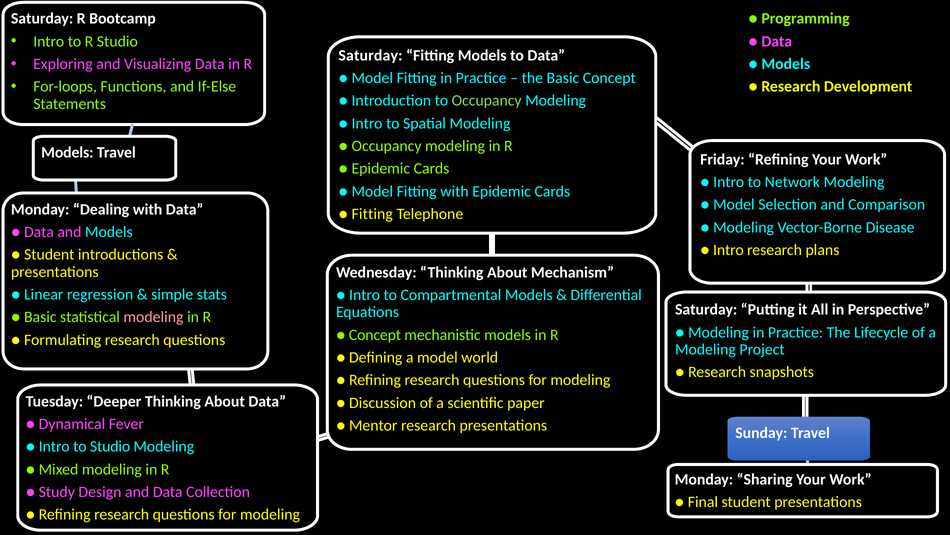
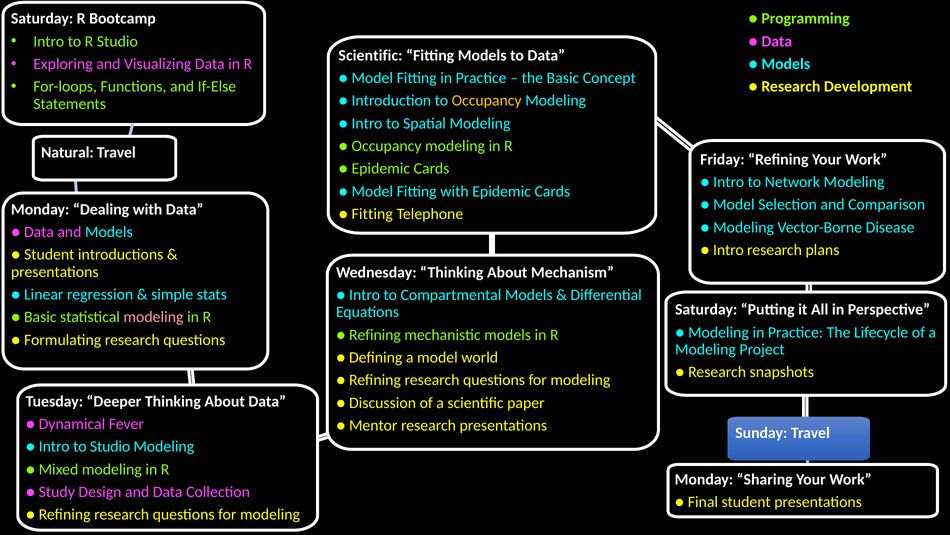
Saturday at (370, 55): Saturday -> Scientific
Occupancy at (487, 101) colour: light green -> yellow
Models at (67, 152): Models -> Natural
Concept at (375, 334): Concept -> Refining
